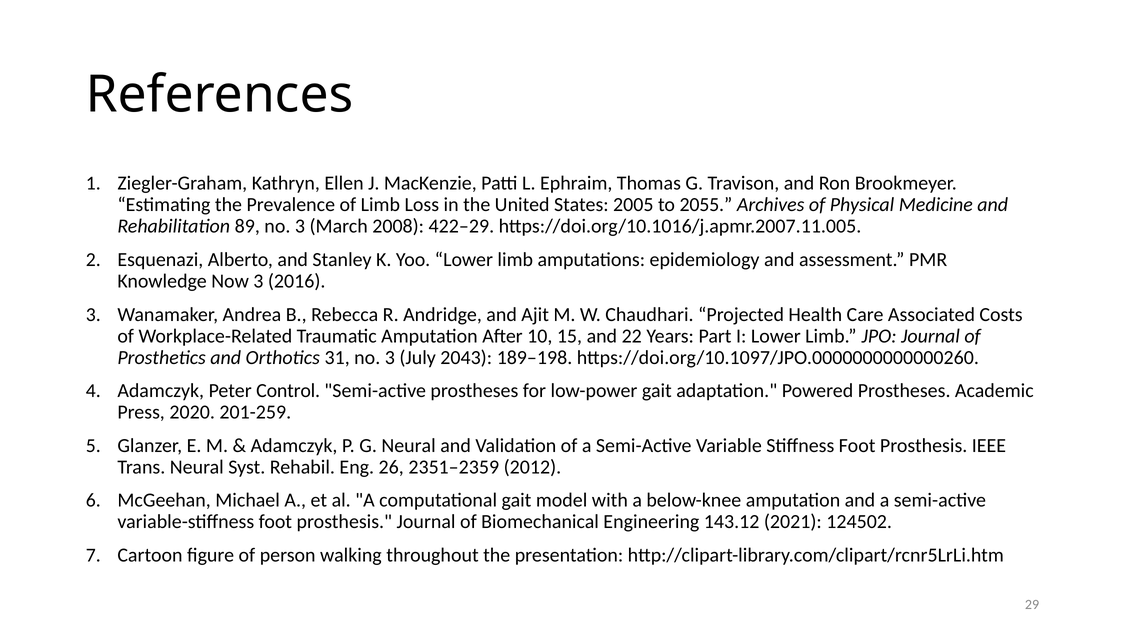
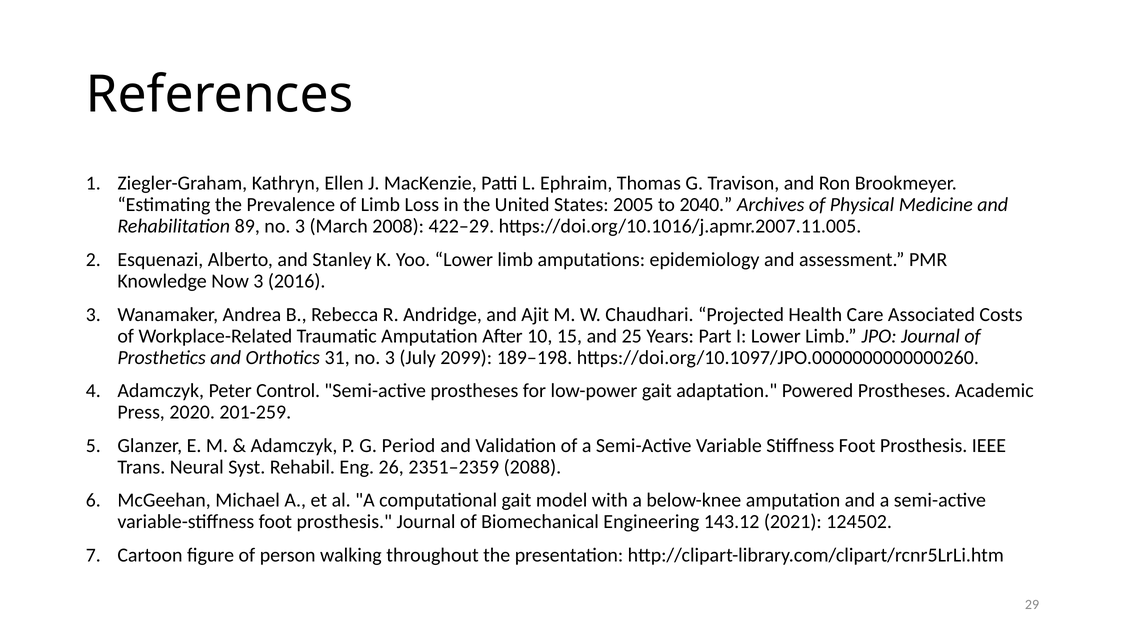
2055: 2055 -> 2040
22: 22 -> 25
2043: 2043 -> 2099
G Neural: Neural -> Period
2012: 2012 -> 2088
